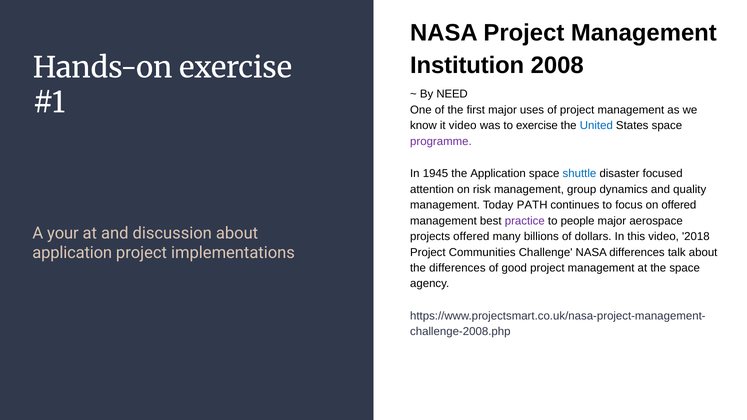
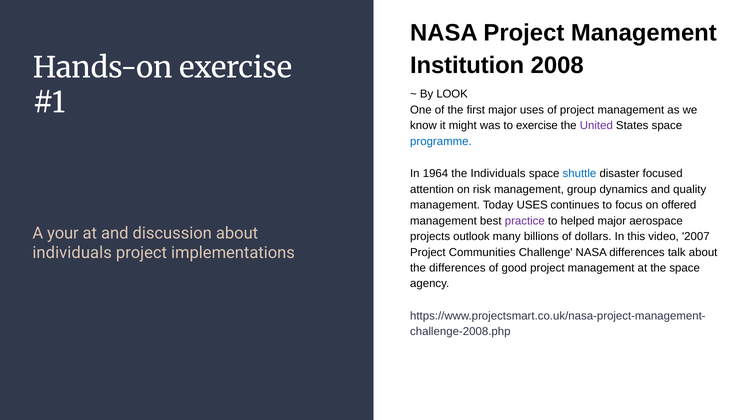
NEED: NEED -> LOOK
it video: video -> might
United colour: blue -> purple
programme colour: purple -> blue
1945: 1945 -> 1964
the Application: Application -> Individuals
Today PATH: PATH -> USES
people: people -> helped
projects offered: offered -> outlook
2018: 2018 -> 2007
application at (72, 253): application -> individuals
